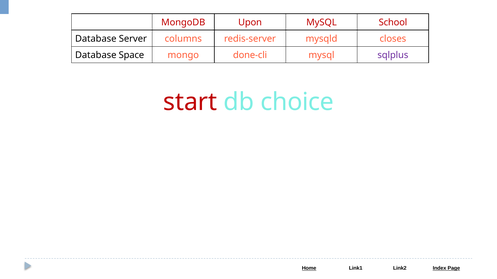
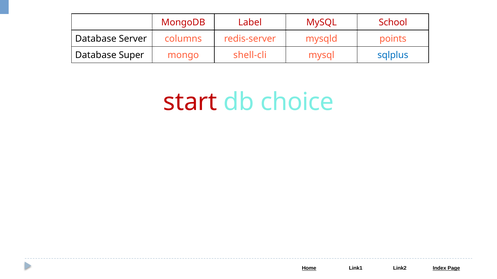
Upon: Upon -> Label
closes: closes -> points
Space: Space -> Super
done-cli: done-cli -> shell-cli
sqlplus colour: purple -> blue
